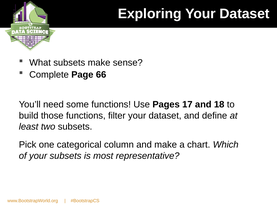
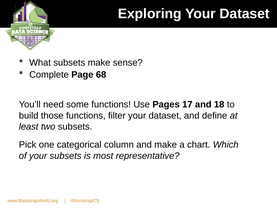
66: 66 -> 68
